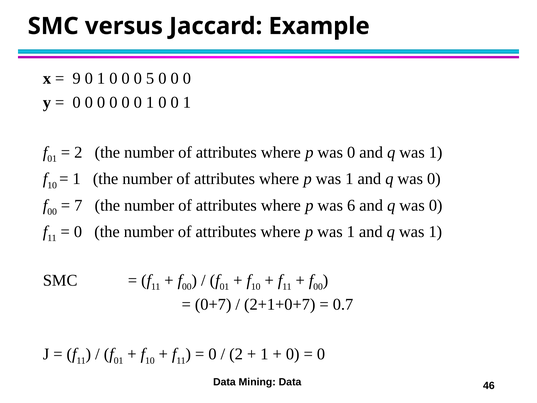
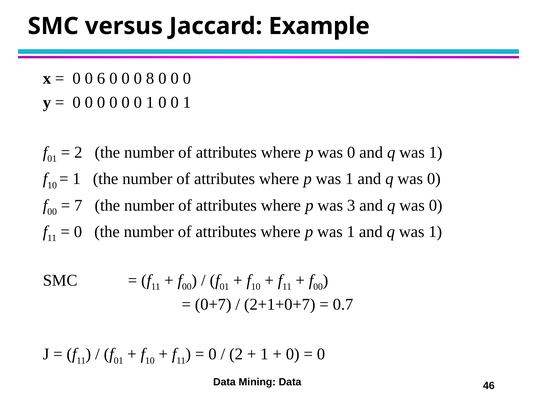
9 at (77, 78): 9 -> 0
1 at (101, 78): 1 -> 6
5: 5 -> 8
6: 6 -> 3
